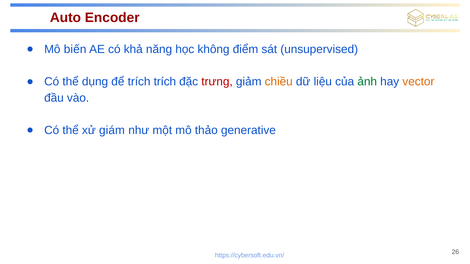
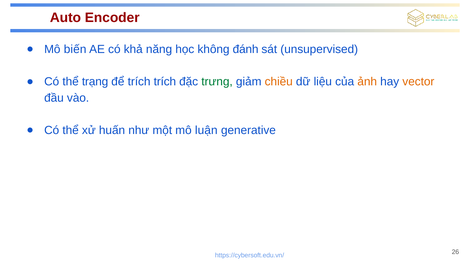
điểm: điểm -> đánh
dụng: dụng -> trạng
trưng colour: red -> green
ảnh colour: green -> orange
giám: giám -> huấn
thảo: thảo -> luận
